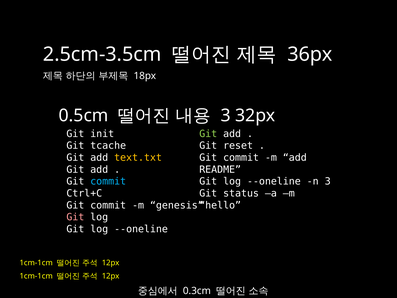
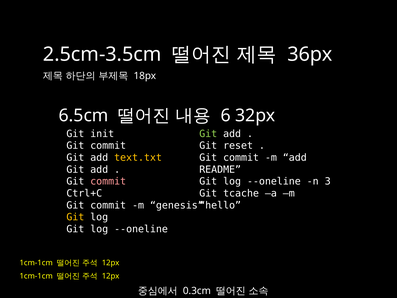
0.5cm: 0.5cm -> 6.5cm
3 at (226, 115): 3 -> 6
tcache at (108, 146): tcache -> commit
commit at (108, 181) colour: light blue -> pink
status: status -> tcache
Git at (75, 217) colour: pink -> yellow
